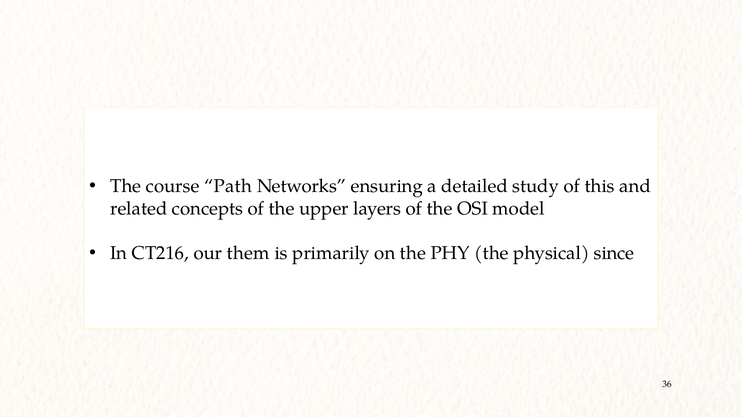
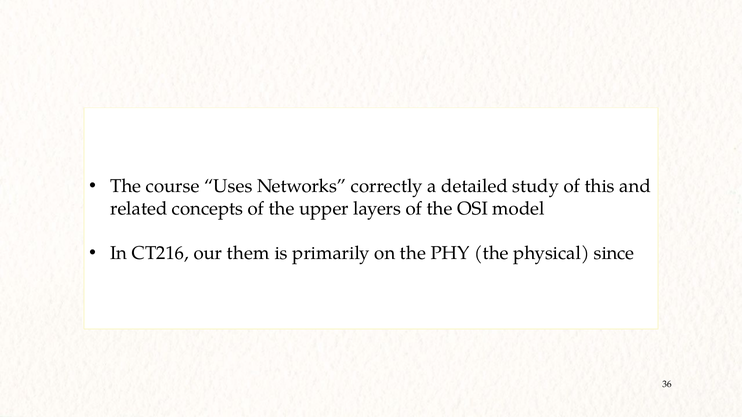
Path: Path -> Uses
ensuring: ensuring -> correctly
